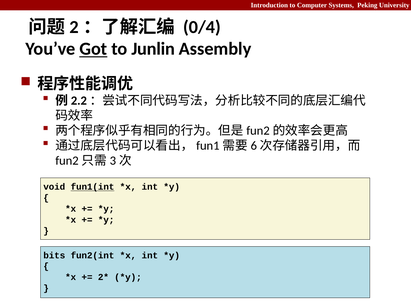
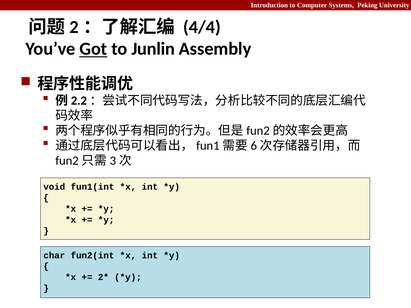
0/4: 0/4 -> 4/4
fun1(int underline: present -> none
bits: bits -> char
